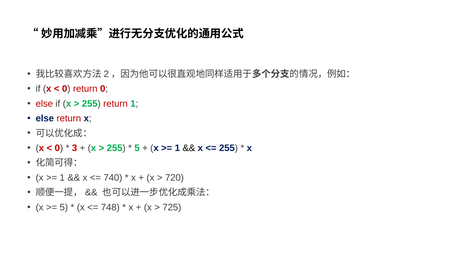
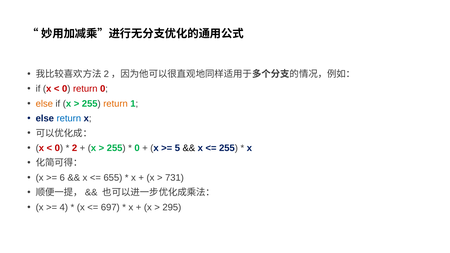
else at (44, 104) colour: red -> orange
return at (116, 104) colour: red -> orange
return at (69, 119) colour: red -> blue
3: 3 -> 2
5 at (137, 148): 5 -> 0
1 at (177, 148): 1 -> 5
1 at (62, 178): 1 -> 6
740: 740 -> 655
720: 720 -> 731
5 at (64, 207): 5 -> 4
748: 748 -> 697
725: 725 -> 295
